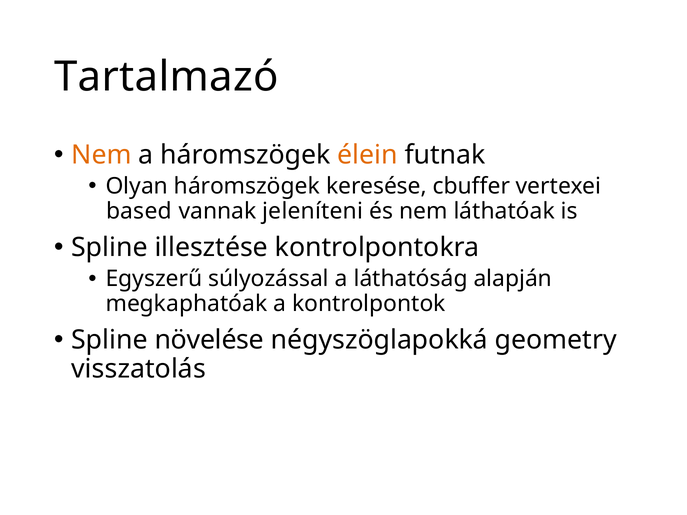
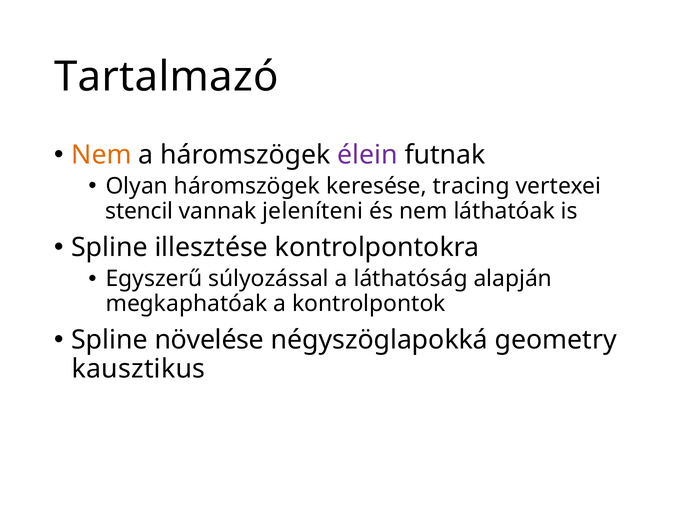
élein colour: orange -> purple
cbuffer: cbuffer -> tracing
based: based -> stencil
visszatolás: visszatolás -> kausztikus
